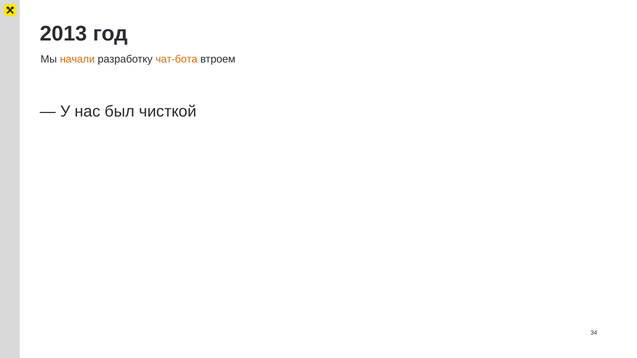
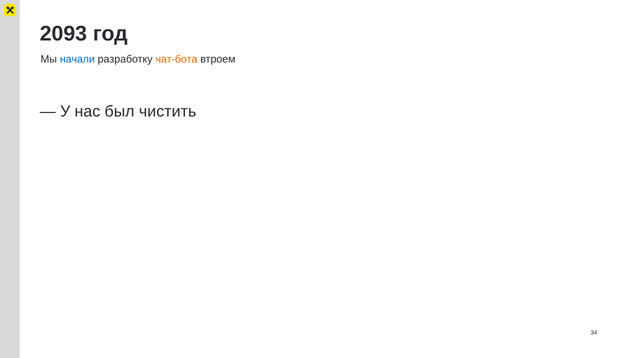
2013: 2013 -> 2093
начали colour: orange -> blue
чисткой: чисткой -> чистить
